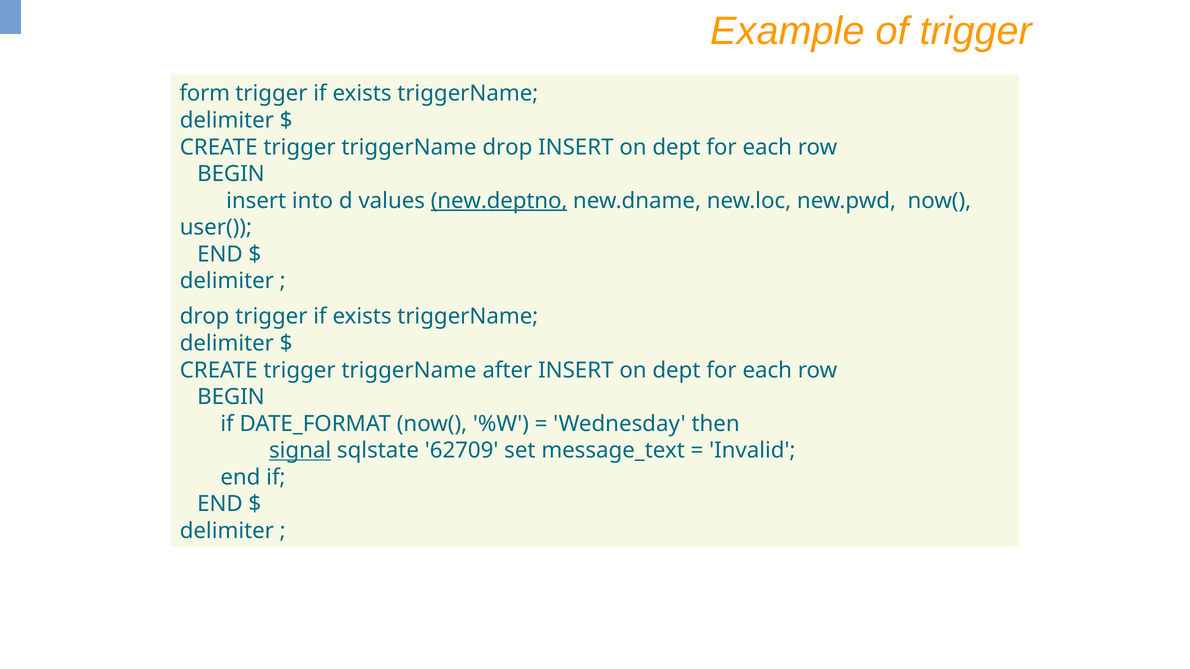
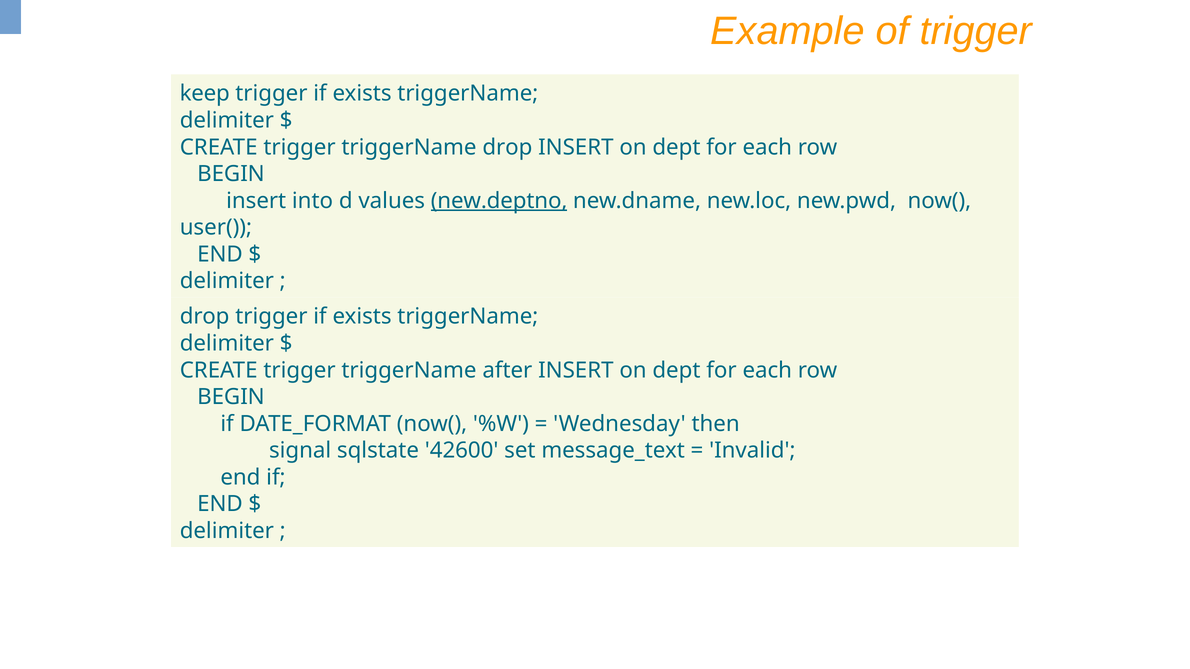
form: form -> keep
signal underline: present -> none
62709: 62709 -> 42600
